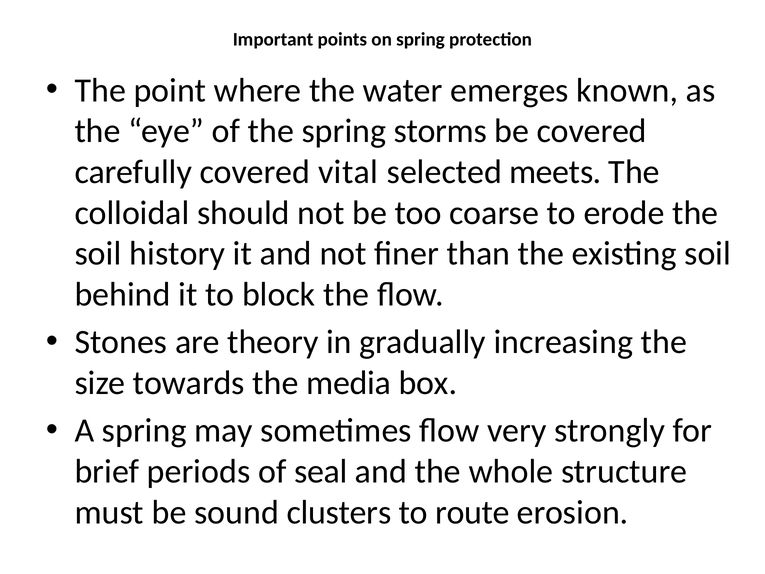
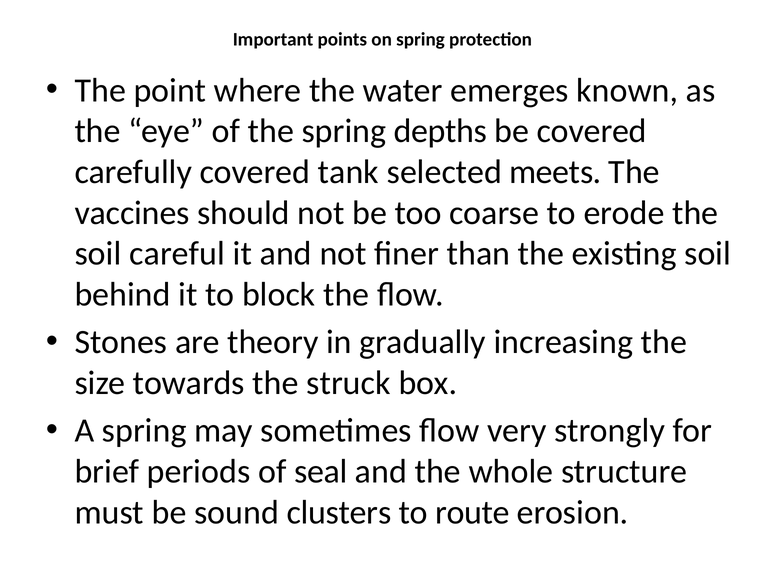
storms: storms -> depths
vital: vital -> tank
colloidal: colloidal -> vaccines
history: history -> careful
media: media -> struck
